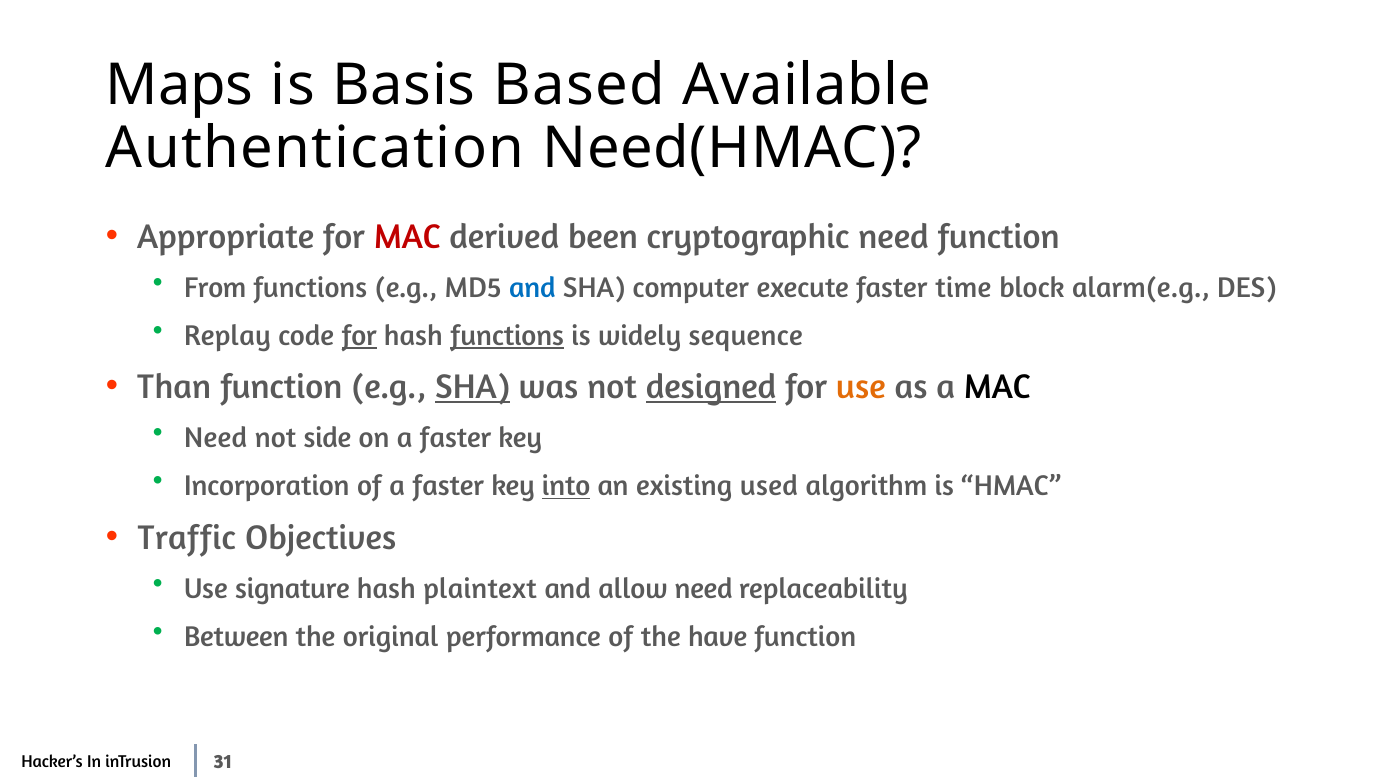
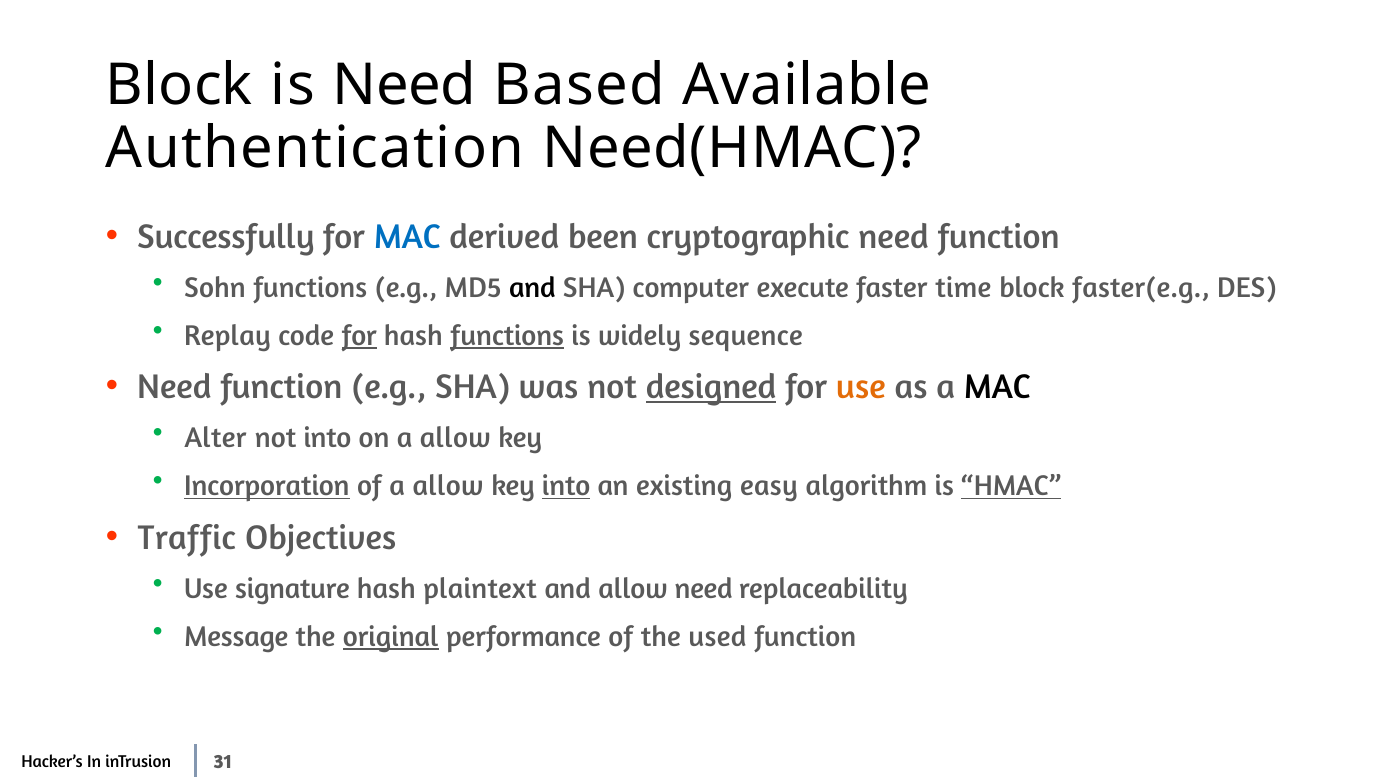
Maps at (180, 86): Maps -> Block
is Basis: Basis -> Need
Appropriate: Appropriate -> Successfully
MAC at (407, 237) colour: red -> blue
From: From -> Sohn
and at (532, 288) colour: blue -> black
alarm(e.g: alarm(e.g -> faster(e.g
Than at (174, 387): Than -> Need
SHA at (473, 387) underline: present -> none
Need at (216, 438): Need -> Alter
not side: side -> into
on a faster: faster -> allow
Incorporation underline: none -> present
of a faster: faster -> allow
used: used -> easy
HMAC underline: none -> present
Between: Between -> Message
original underline: none -> present
have: have -> used
